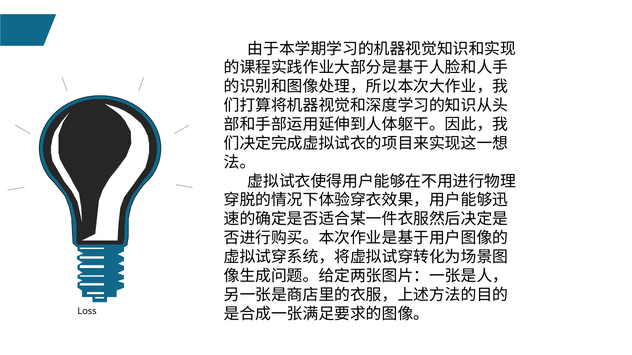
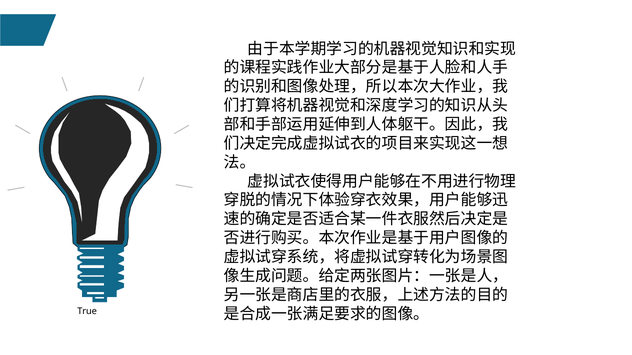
Loss: Loss -> True
